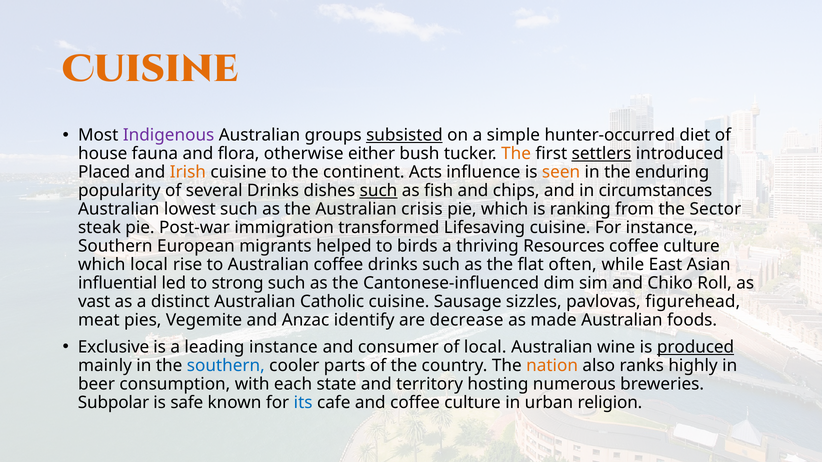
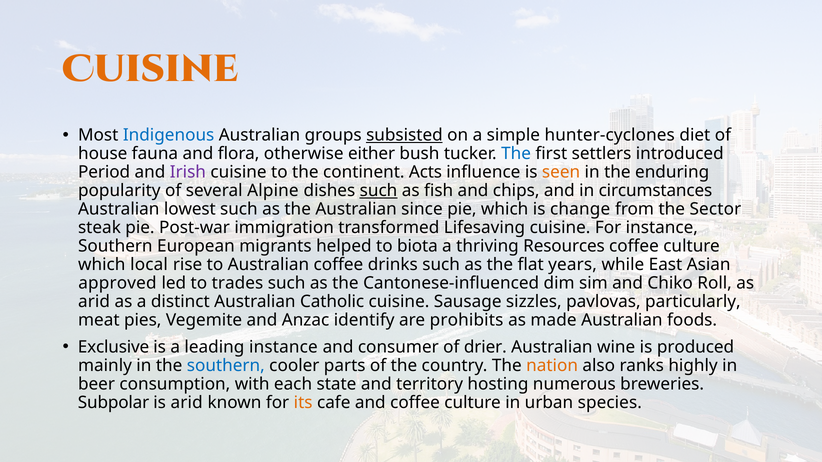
Indigenous colour: purple -> blue
hunter-occurred: hunter-occurred -> hunter-cyclones
The at (516, 154) colour: orange -> blue
settlers underline: present -> none
Placed: Placed -> Period
Irish colour: orange -> purple
several Drinks: Drinks -> Alpine
crisis: crisis -> since
ranking: ranking -> change
birds: birds -> biota
often: often -> years
influential: influential -> approved
strong: strong -> trades
vast at (94, 302): vast -> arid
figurehead: figurehead -> particularly
decrease: decrease -> prohibits
of local: local -> drier
produced underline: present -> none
is safe: safe -> arid
its colour: blue -> orange
religion: religion -> species
